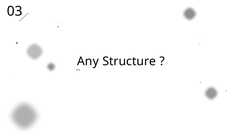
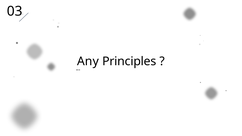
Structure: Structure -> Principles
